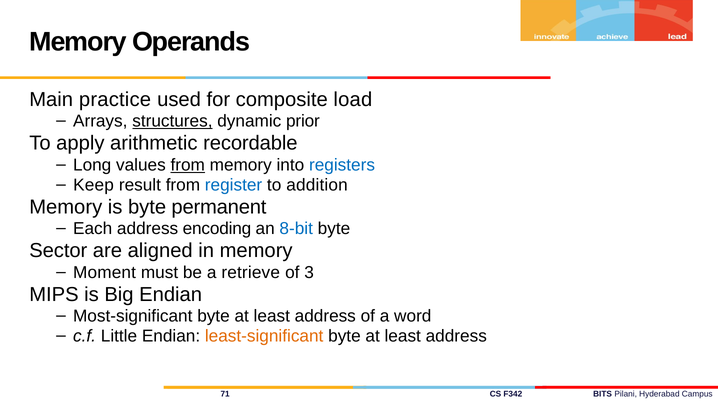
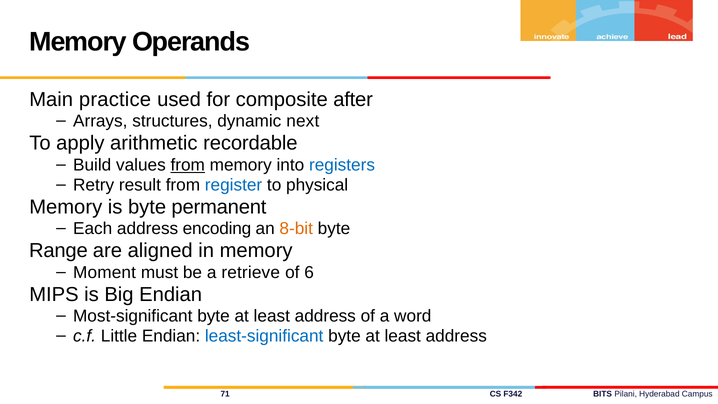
load: load -> after
structures underline: present -> none
prior: prior -> next
Long: Long -> Build
Keep: Keep -> Retry
addition: addition -> physical
8-bit colour: blue -> orange
Sector: Sector -> Range
3: 3 -> 6
least-significant colour: orange -> blue
